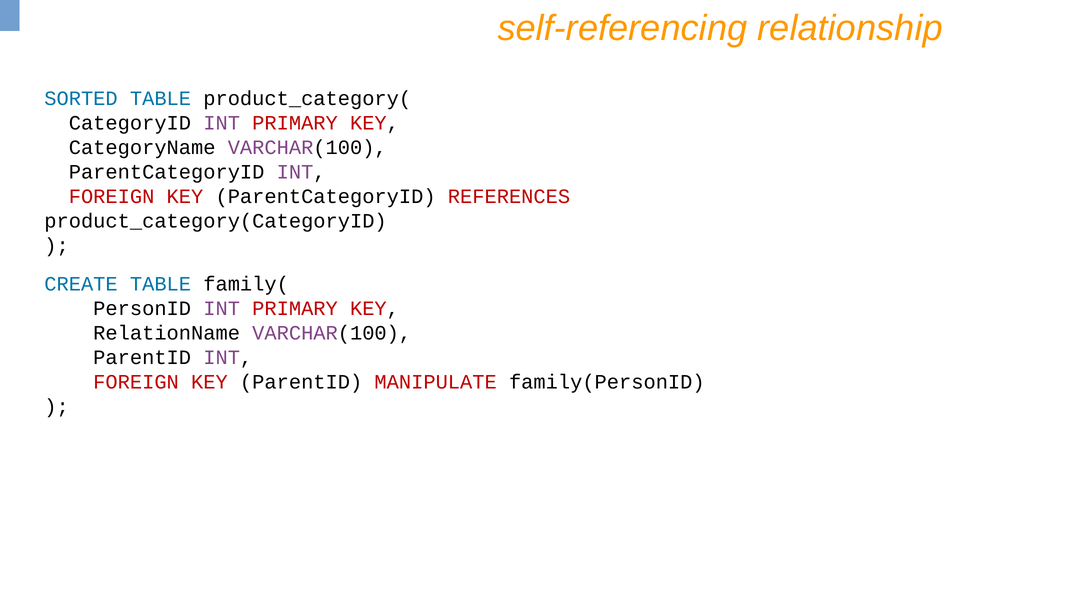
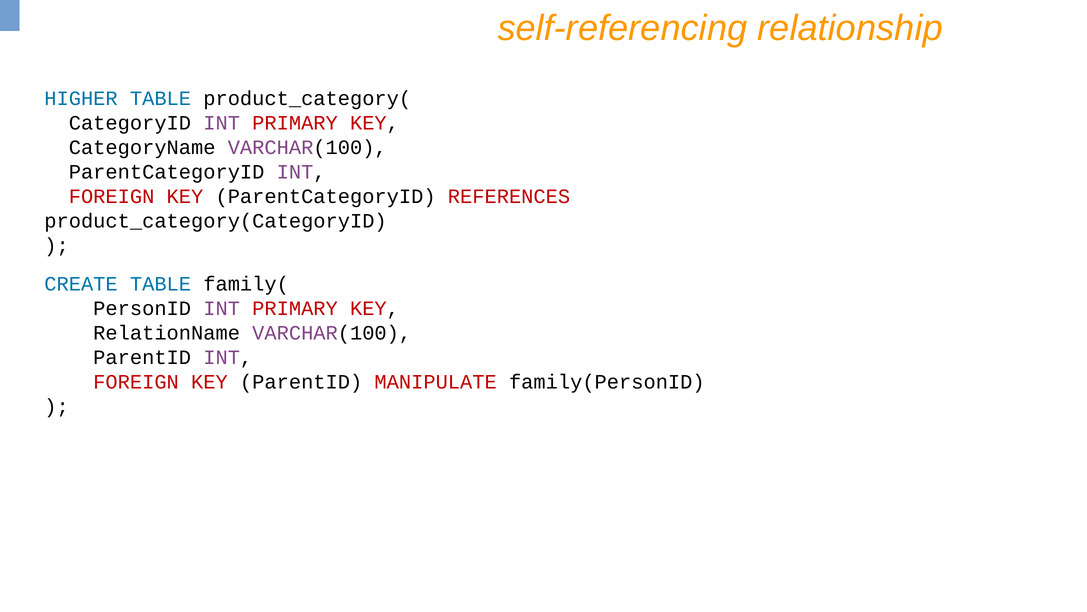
SORTED: SORTED -> HIGHER
